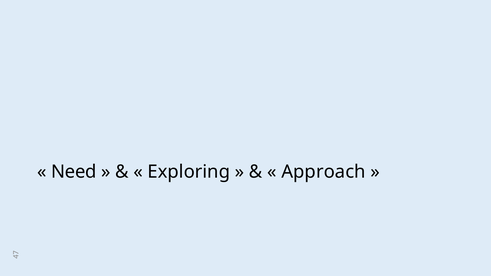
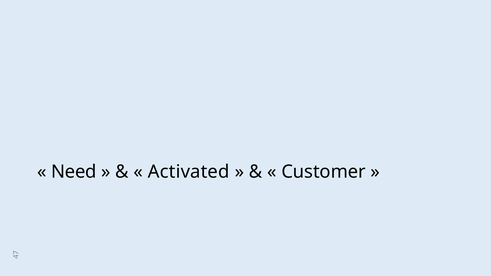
Exploring: Exploring -> Activated
Approach: Approach -> Customer
